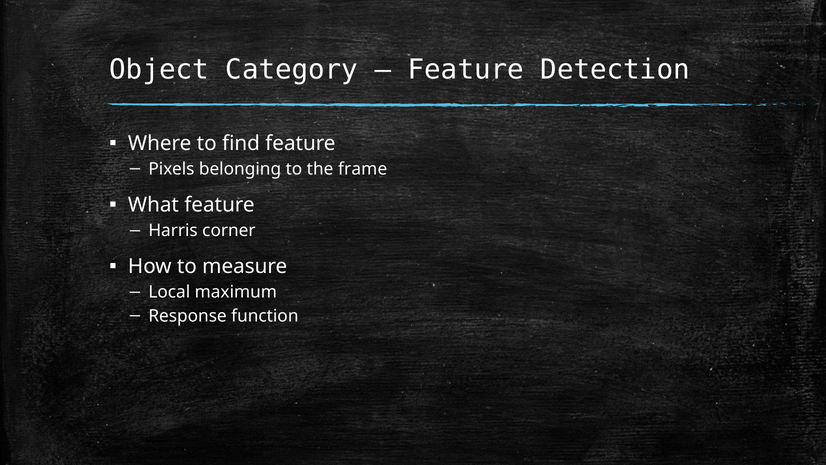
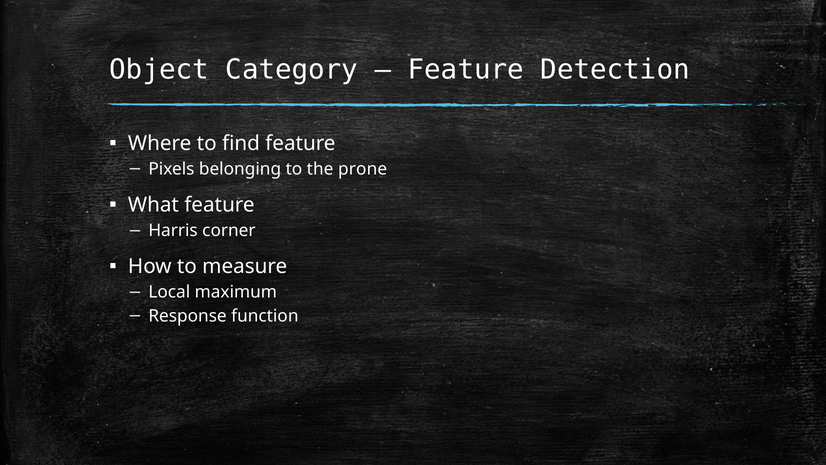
frame: frame -> prone
